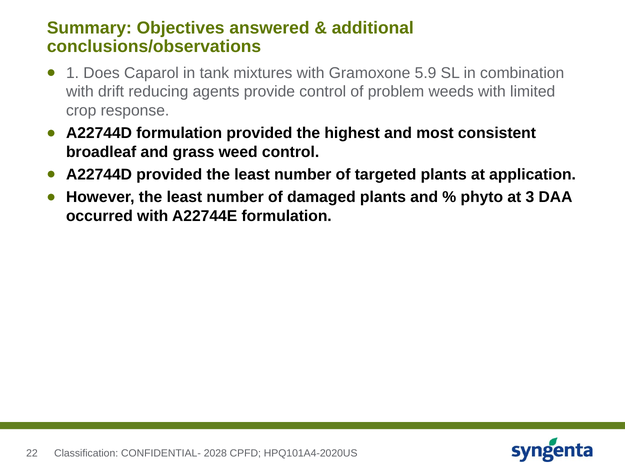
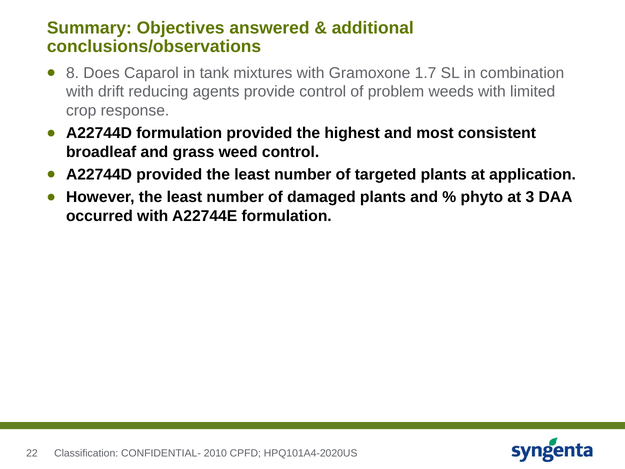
1: 1 -> 8
5.9: 5.9 -> 1.7
2028: 2028 -> 2010
